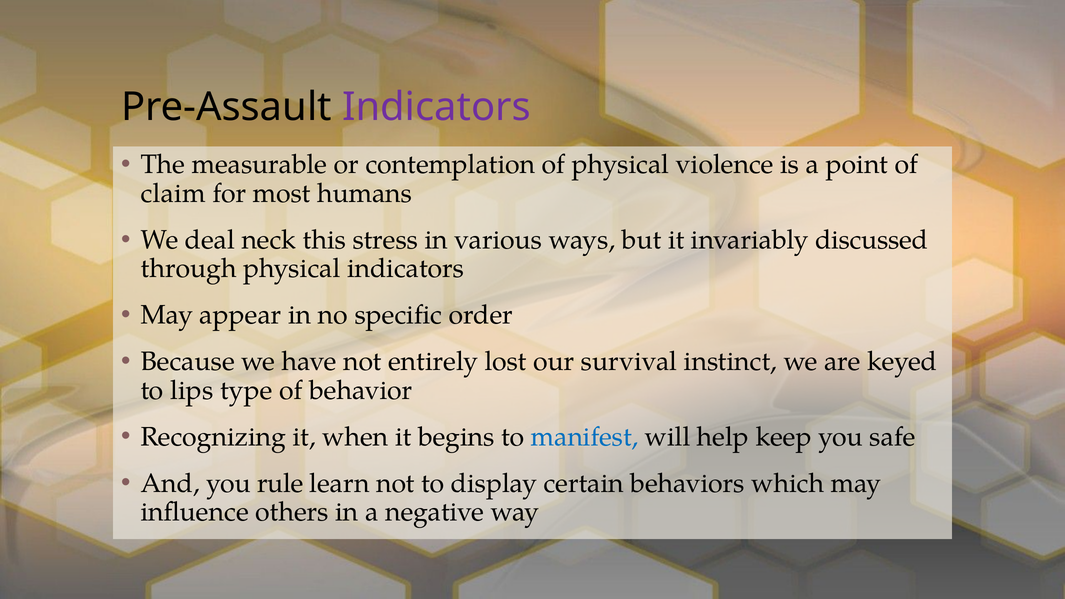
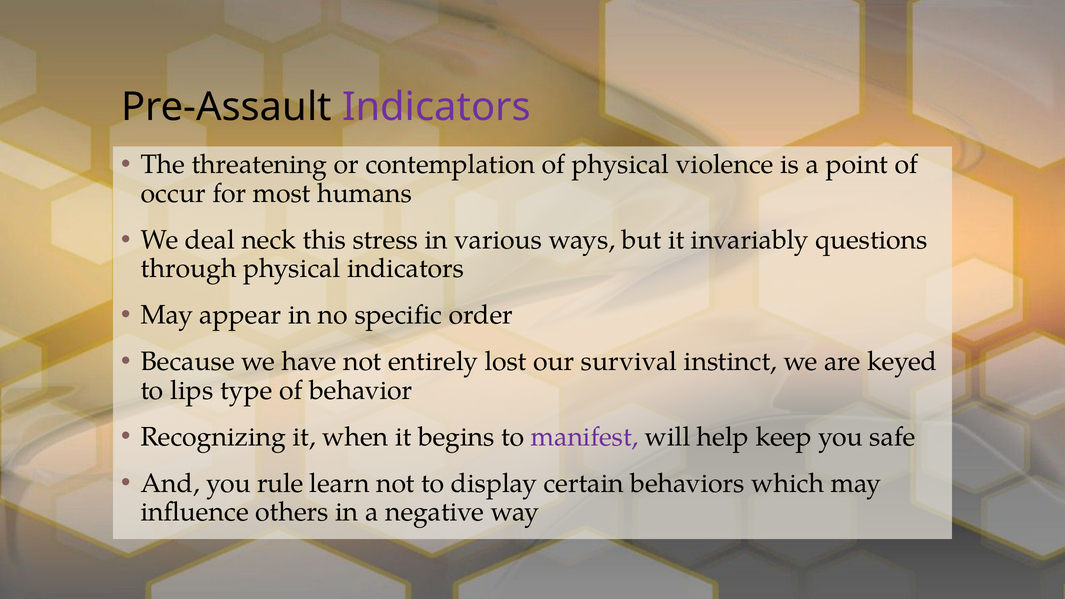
measurable: measurable -> threatening
claim: claim -> occur
discussed: discussed -> questions
manifest colour: blue -> purple
